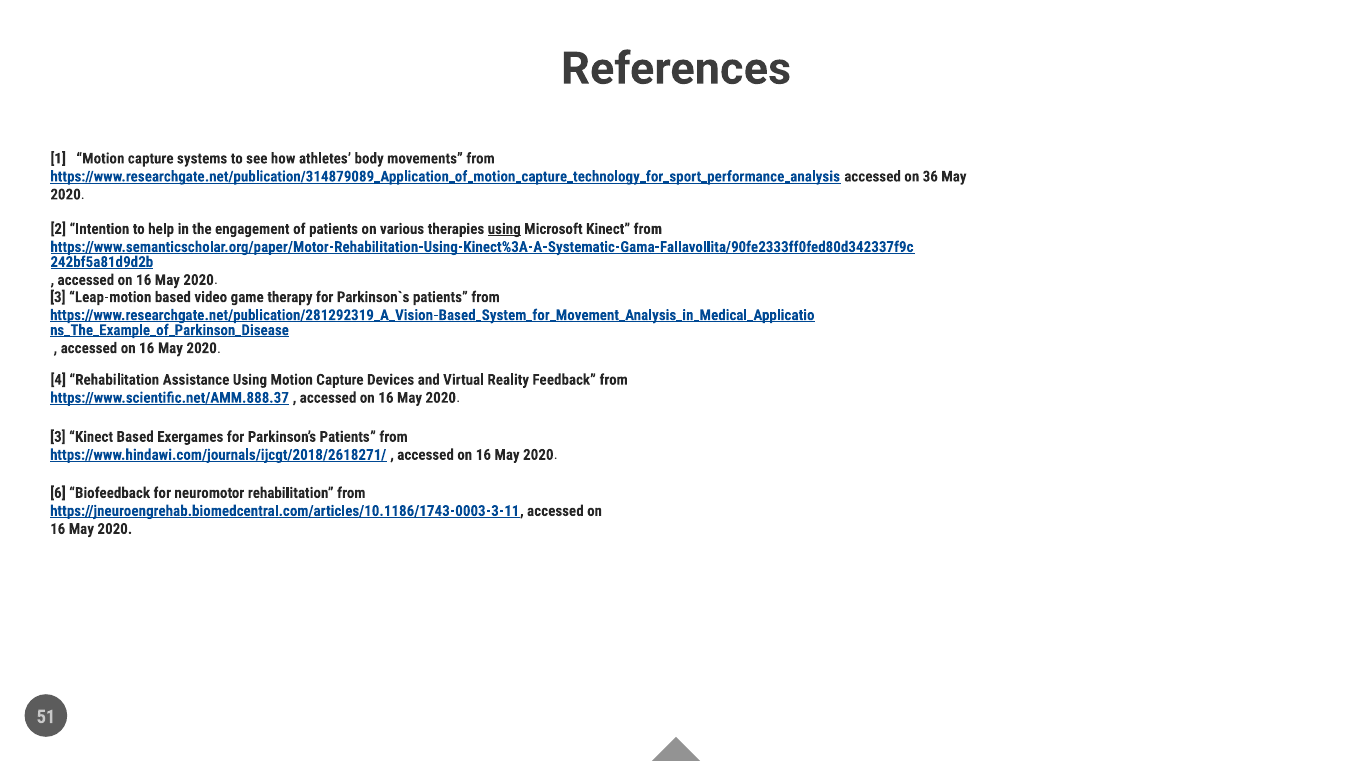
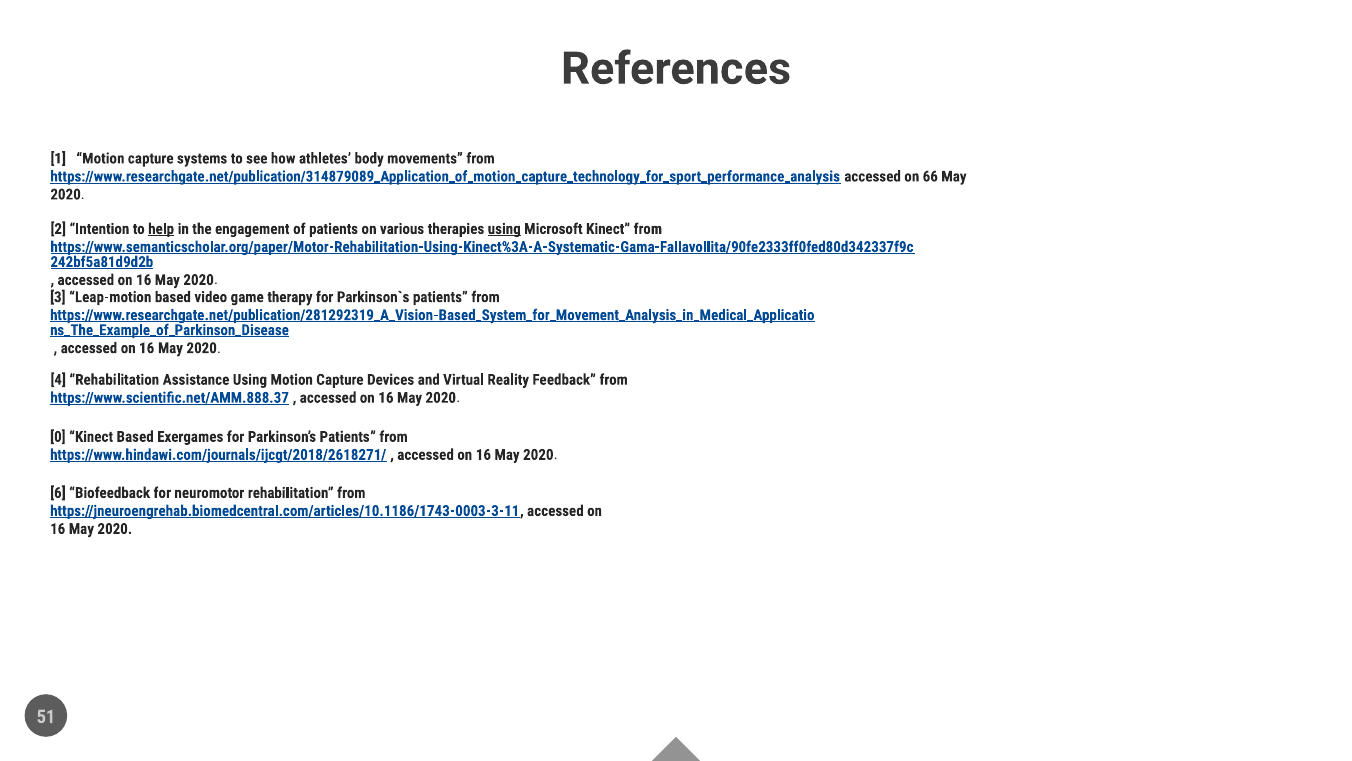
36: 36 -> 66
help underline: none -> present
3 at (58, 437): 3 -> 0
